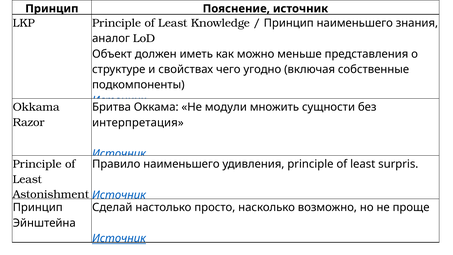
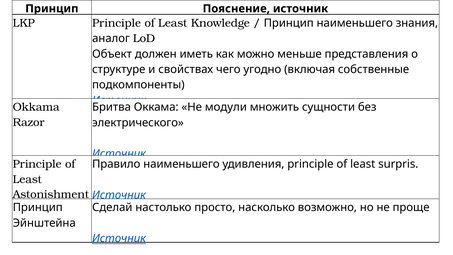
интерпретация: интерпретация -> электрического
